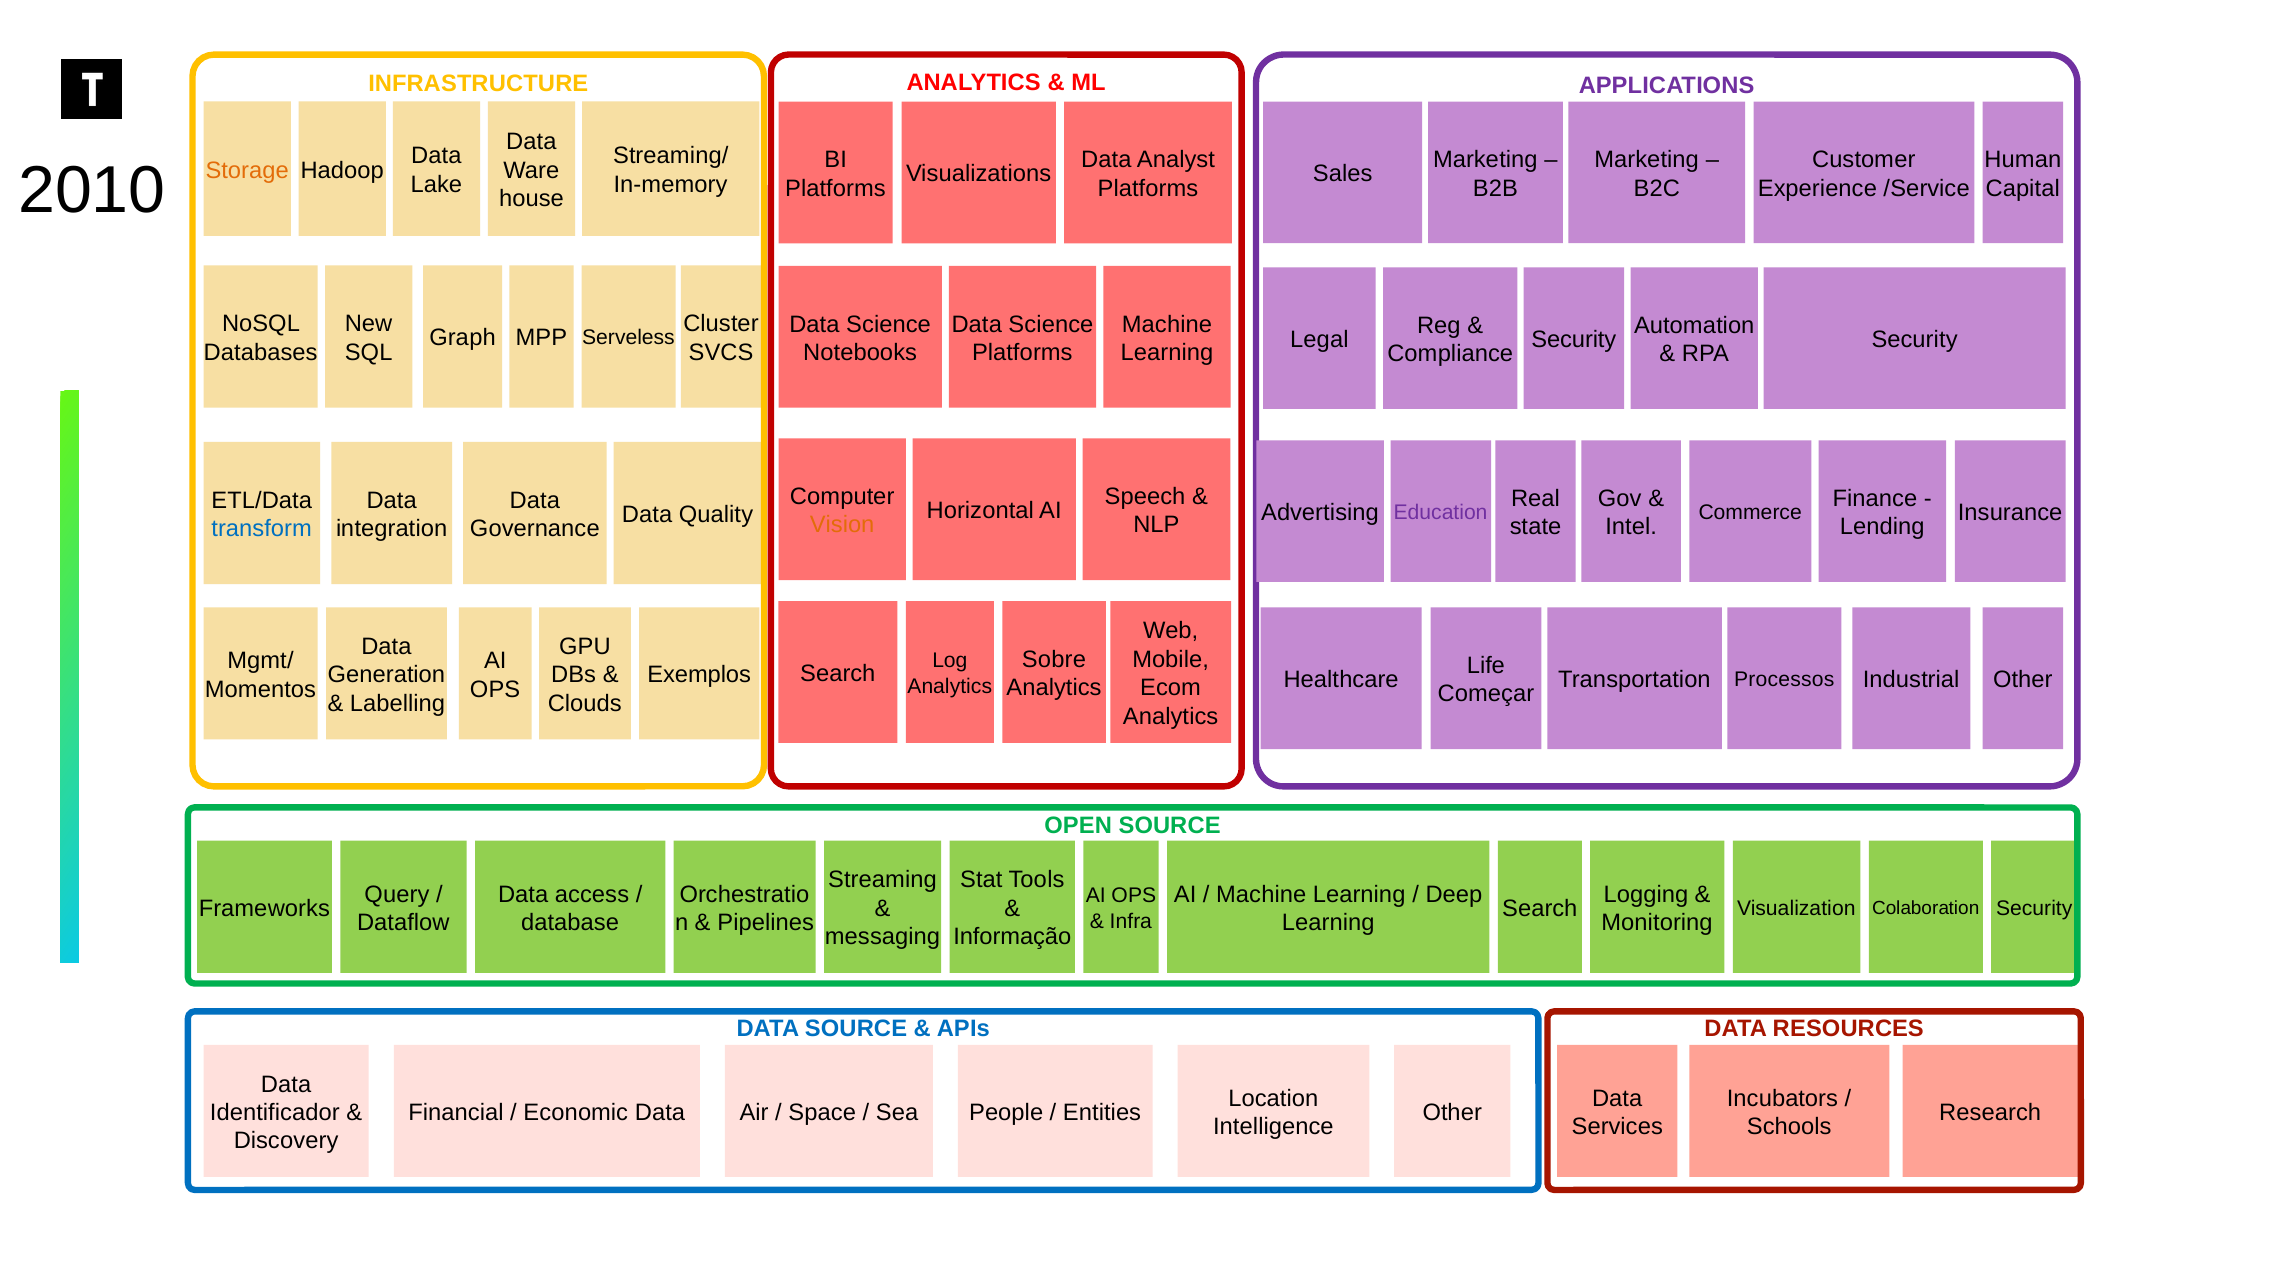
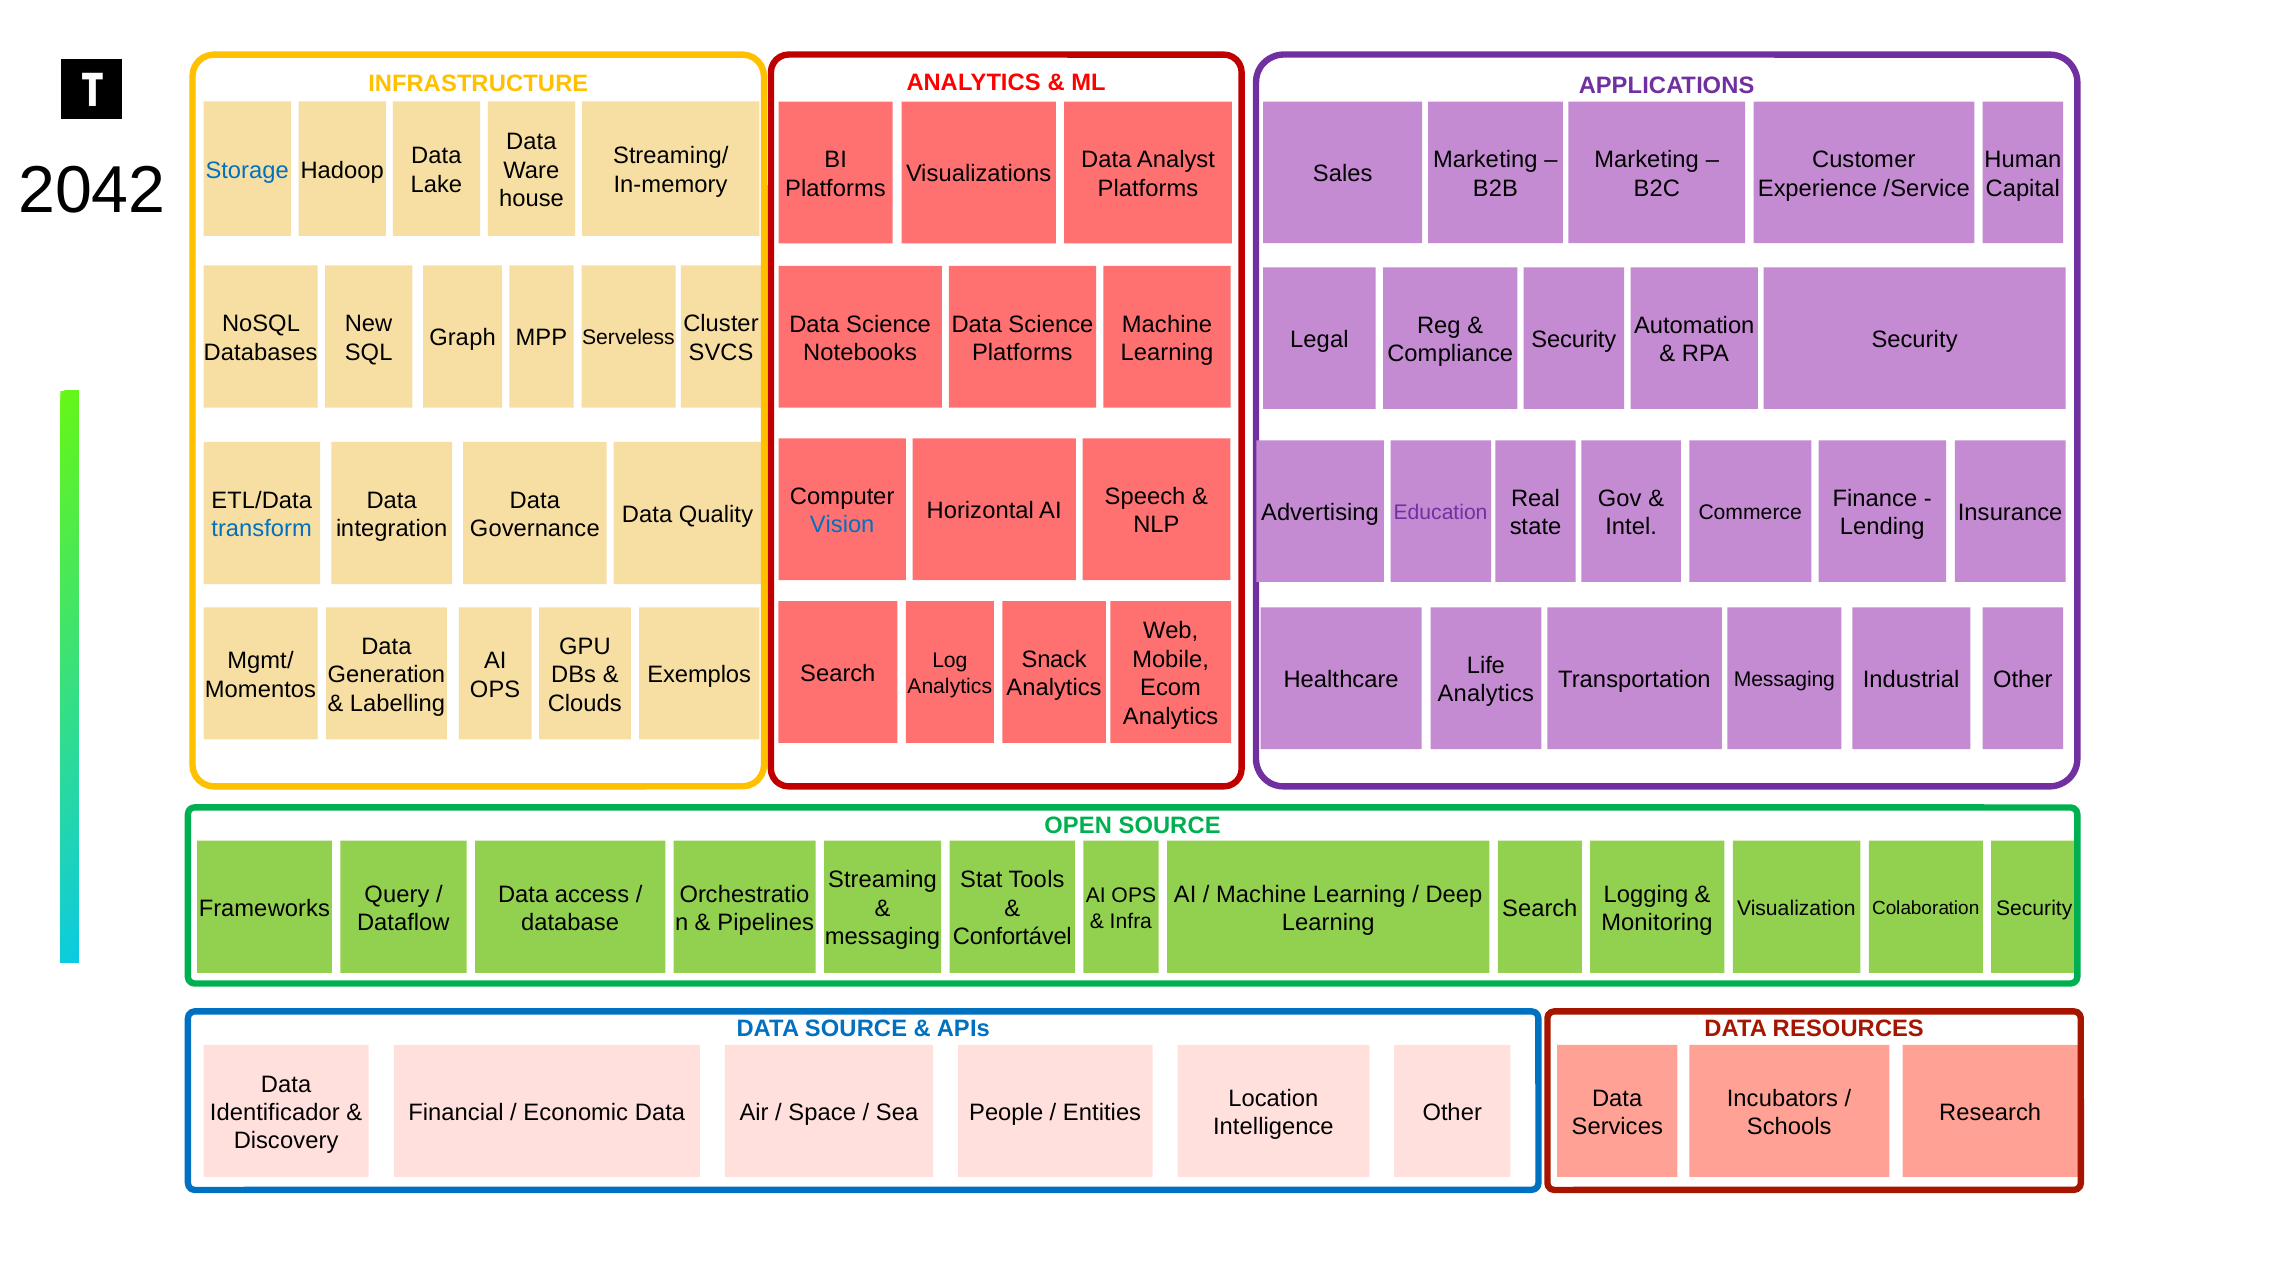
Storage colour: orange -> blue
2010: 2010 -> 2042
Vision colour: orange -> blue
Sobre: Sobre -> Snack
Processos at (1784, 680): Processos -> Messaging
Começar at (1486, 694): Começar -> Analytics
Informação: Informação -> Confortável
